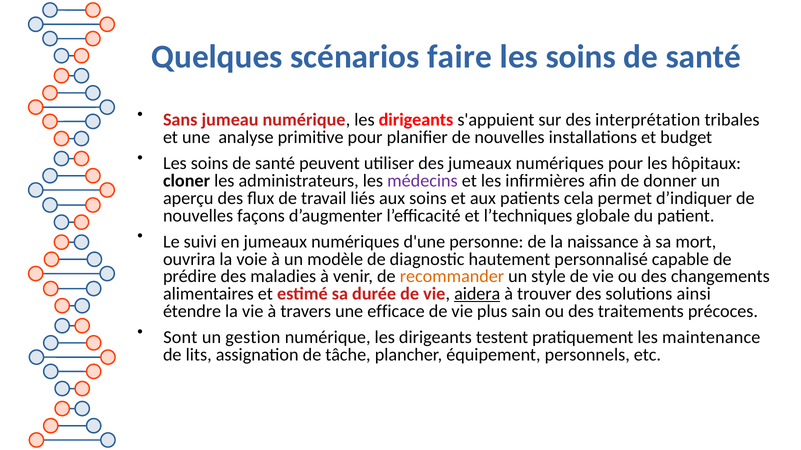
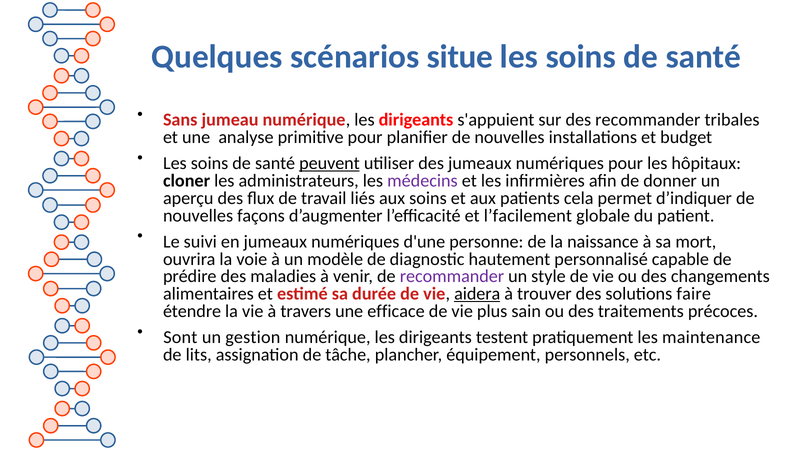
faire: faire -> situe
des interprétation: interprétation -> recommander
peuvent underline: none -> present
l’techniques: l’techniques -> l’facilement
recommander at (452, 277) colour: orange -> purple
ainsi: ainsi -> faire
